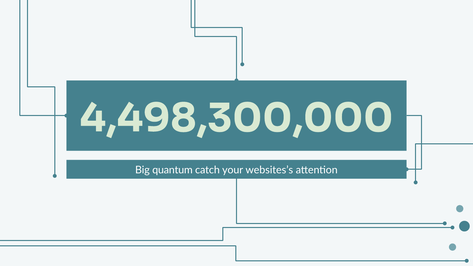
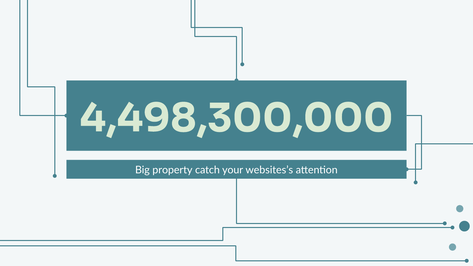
quantum: quantum -> property
